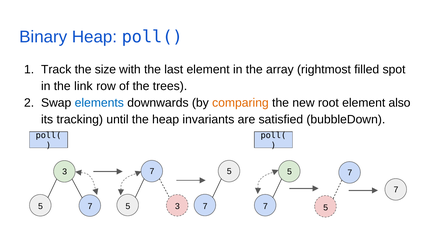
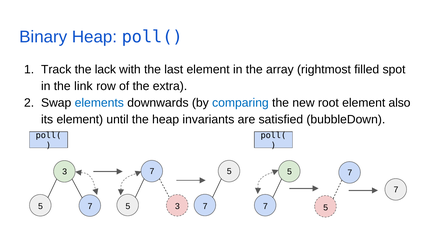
size: size -> lack
trees: trees -> extra
comparing colour: orange -> blue
its tracking: tracking -> element
